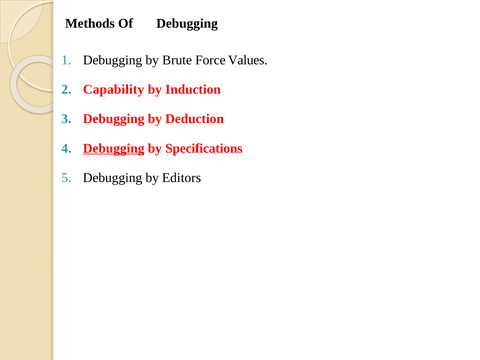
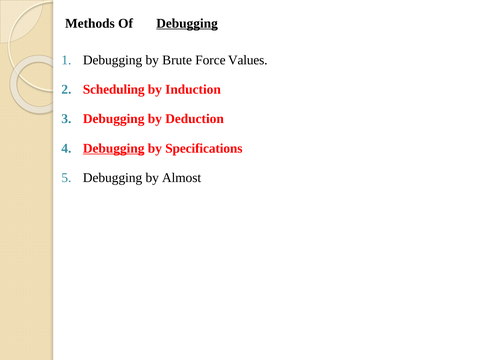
Debugging at (187, 23) underline: none -> present
Capability: Capability -> Scheduling
Editors: Editors -> Almost
